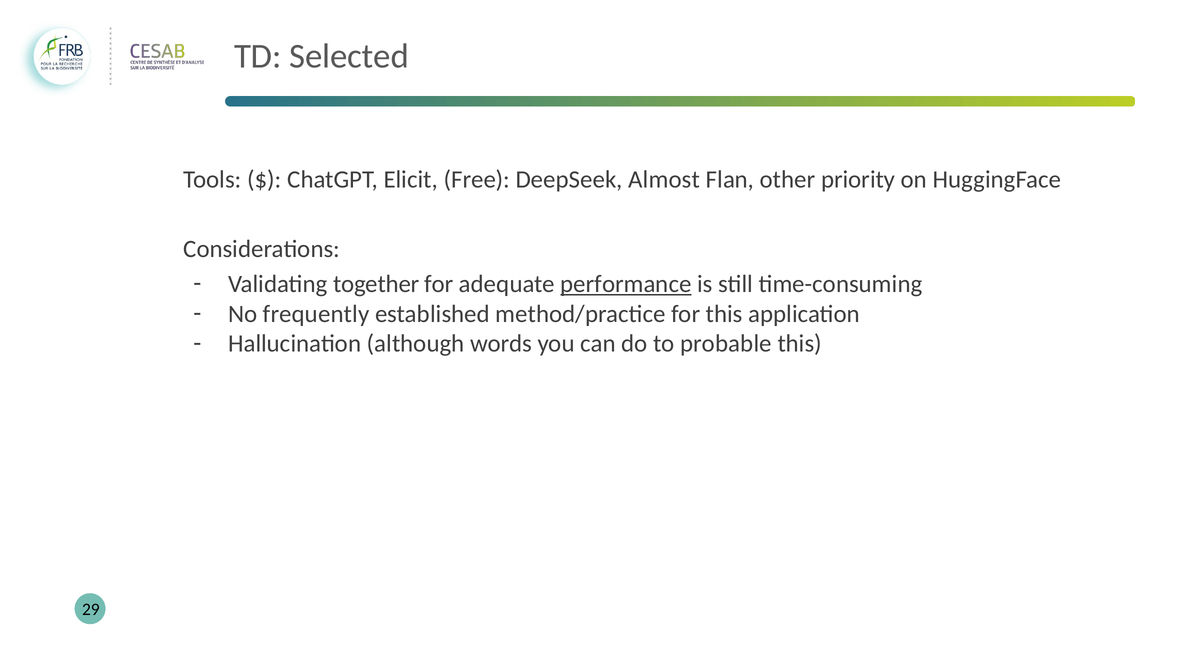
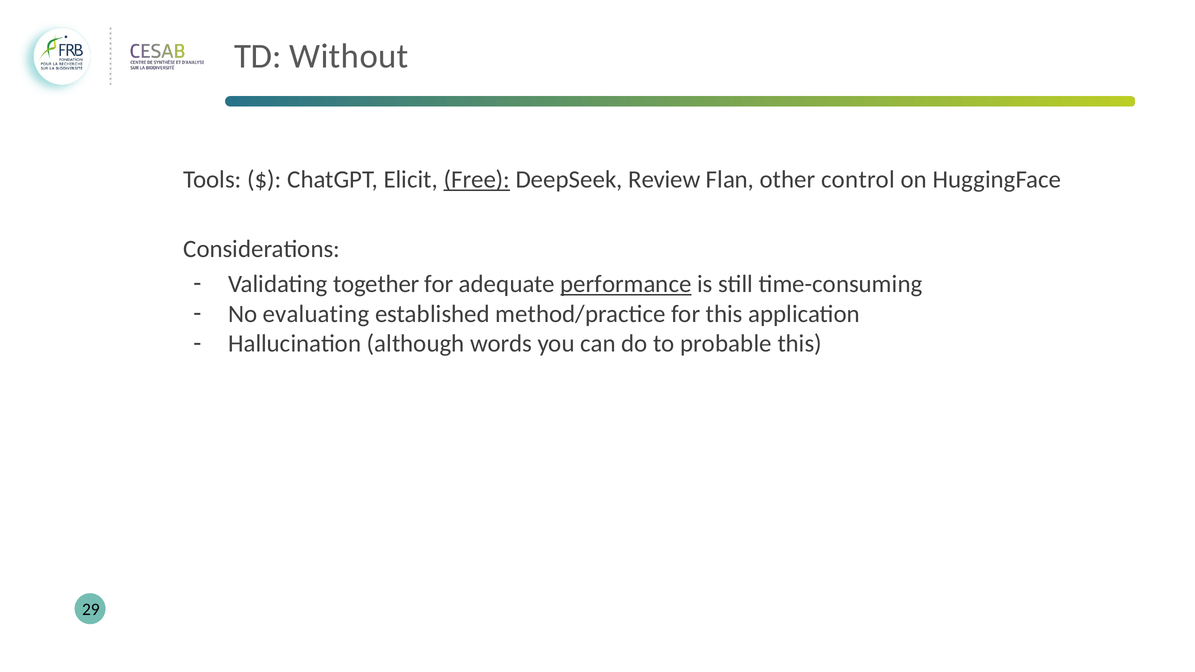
Selected: Selected -> Without
Free underline: none -> present
Almost: Almost -> Review
priority: priority -> control
frequently: frequently -> evaluating
